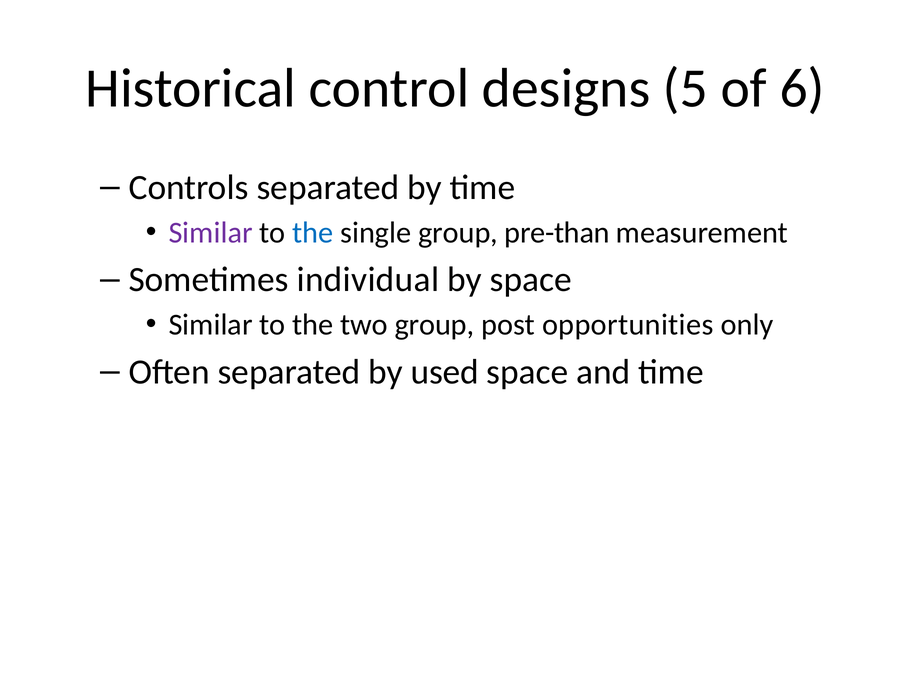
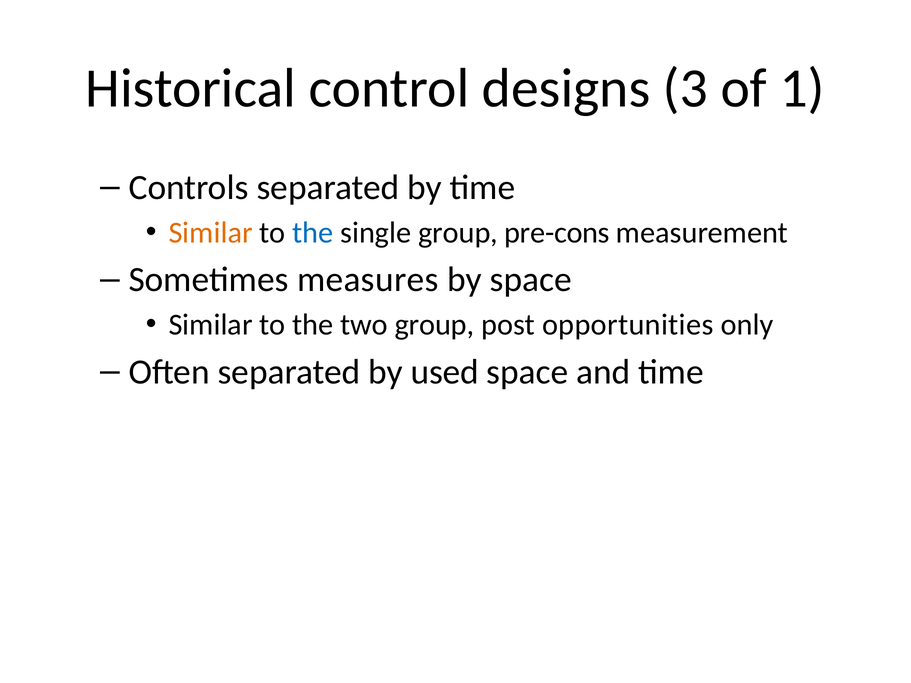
5: 5 -> 3
6: 6 -> 1
Similar at (211, 233) colour: purple -> orange
pre-than: pre-than -> pre-cons
individual: individual -> measures
